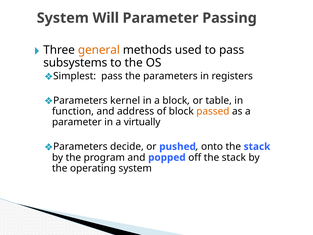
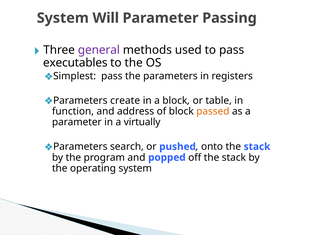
general colour: orange -> purple
subsystems: subsystems -> executables
kernel: kernel -> create
decide: decide -> search
